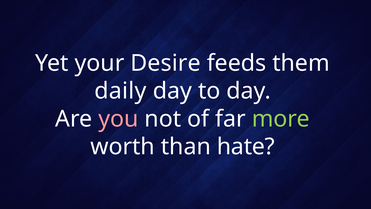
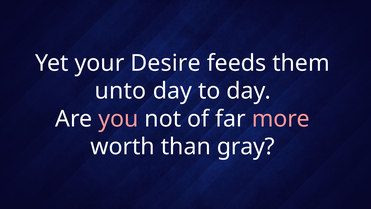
daily: daily -> unto
more colour: light green -> pink
hate: hate -> gray
